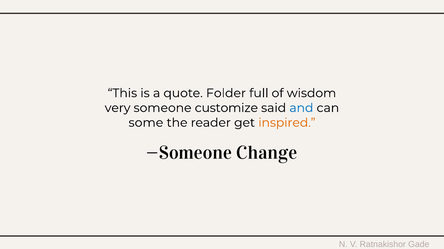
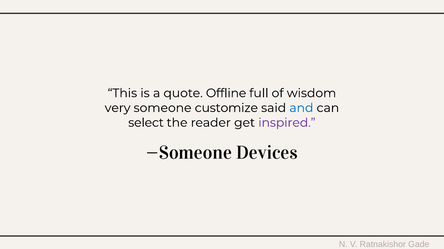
Folder: Folder -> Offline
some: some -> select
inspired colour: orange -> purple
Change: Change -> Devices
